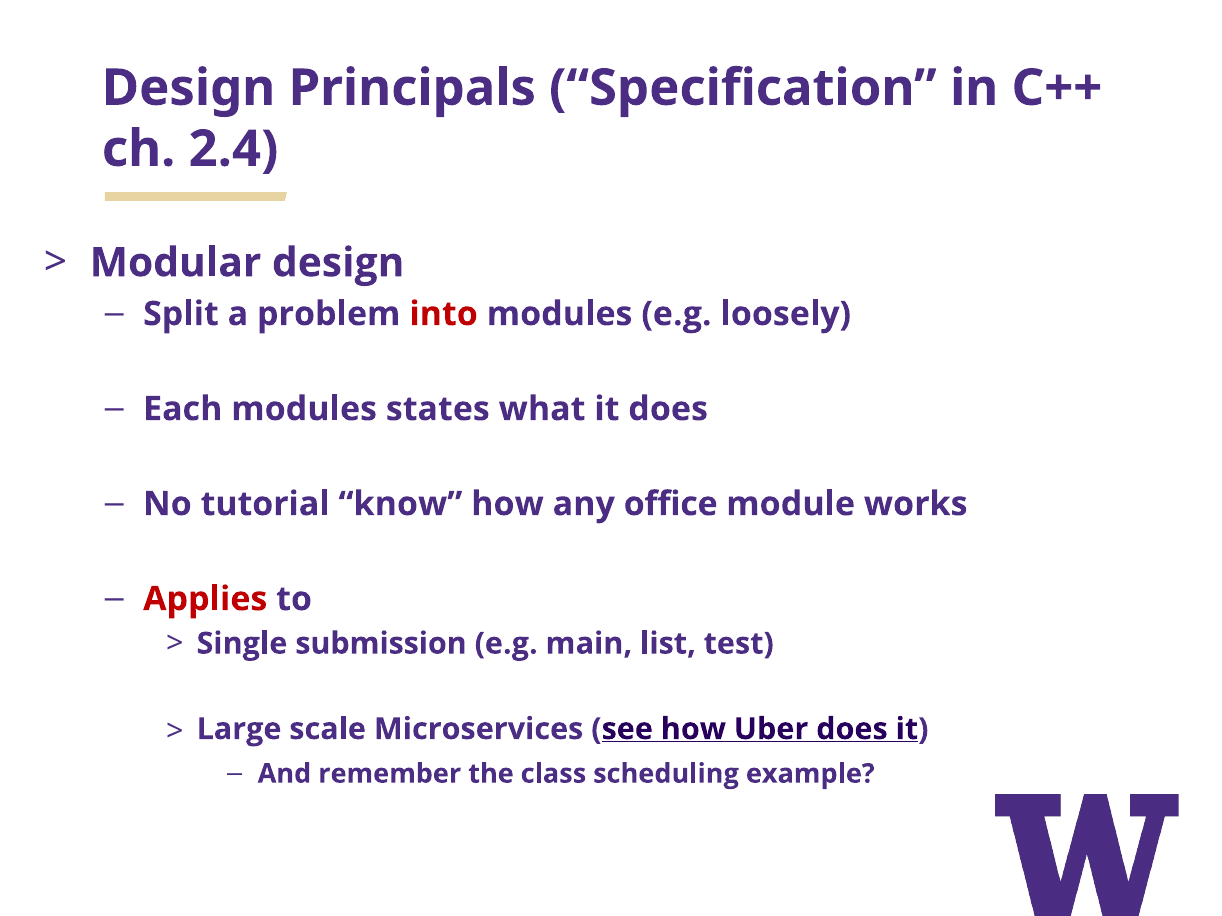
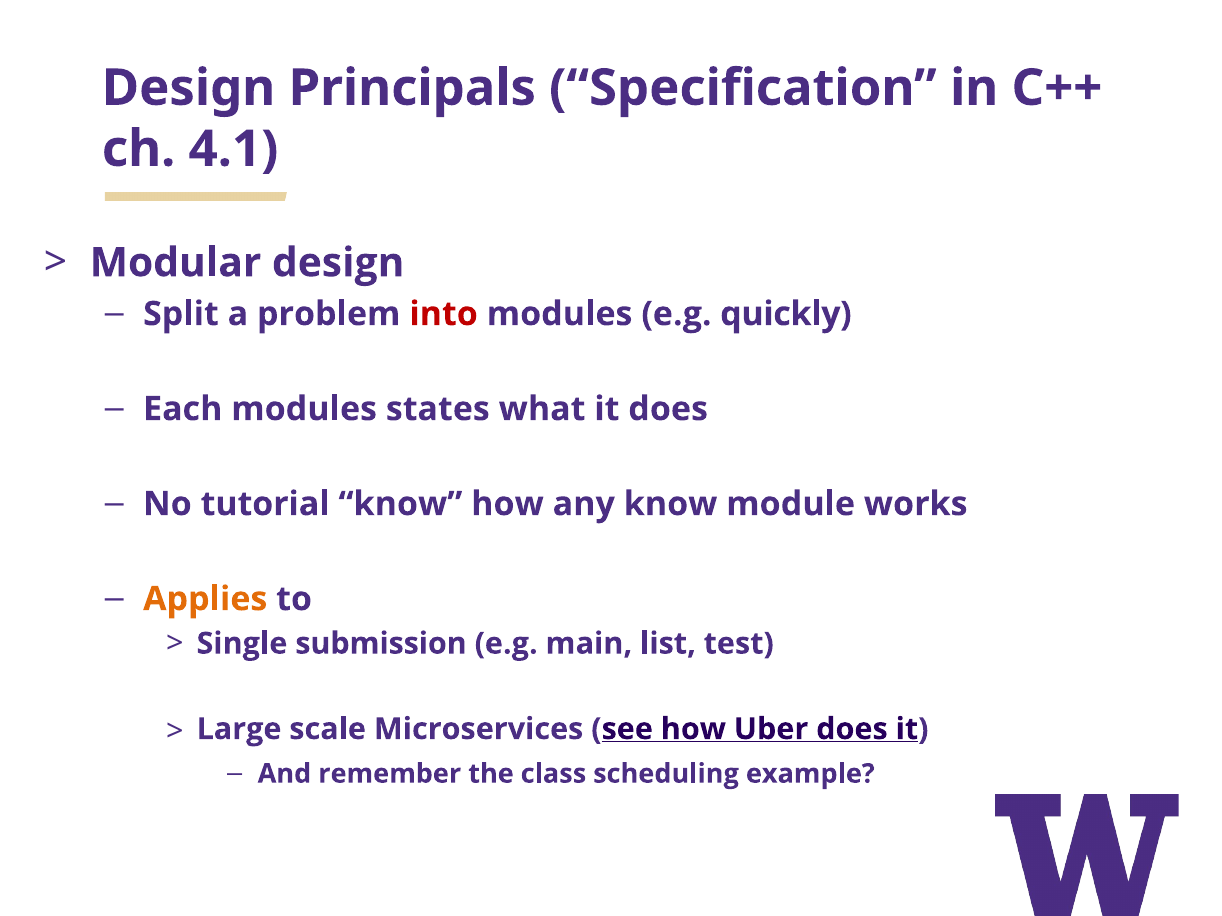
2.4: 2.4 -> 4.1
loosely: loosely -> quickly
any office: office -> know
Applies colour: red -> orange
